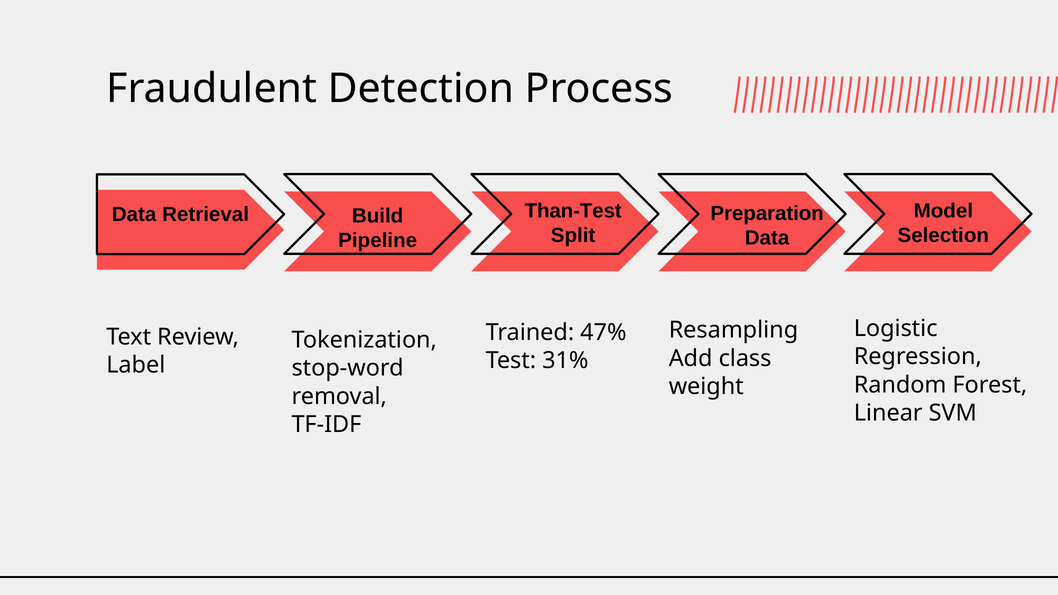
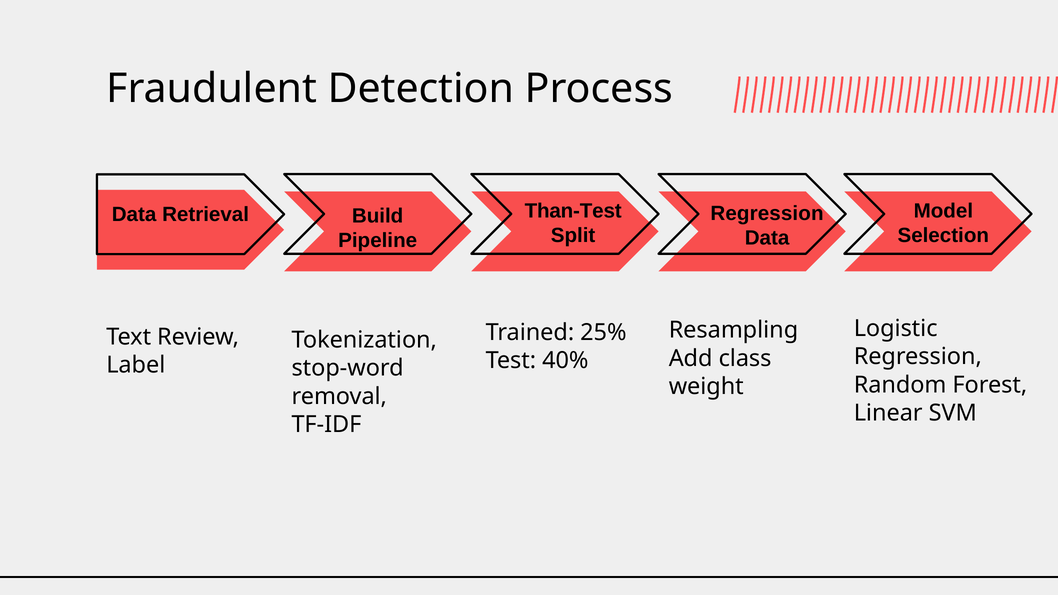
Preparation at (767, 214): Preparation -> Regression
47%: 47% -> 25%
31%: 31% -> 40%
